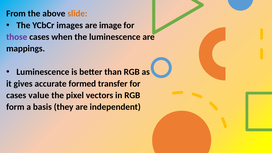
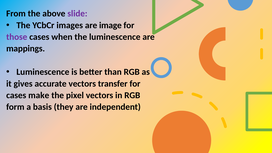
slide colour: orange -> purple
accurate formed: formed -> vectors
value: value -> make
